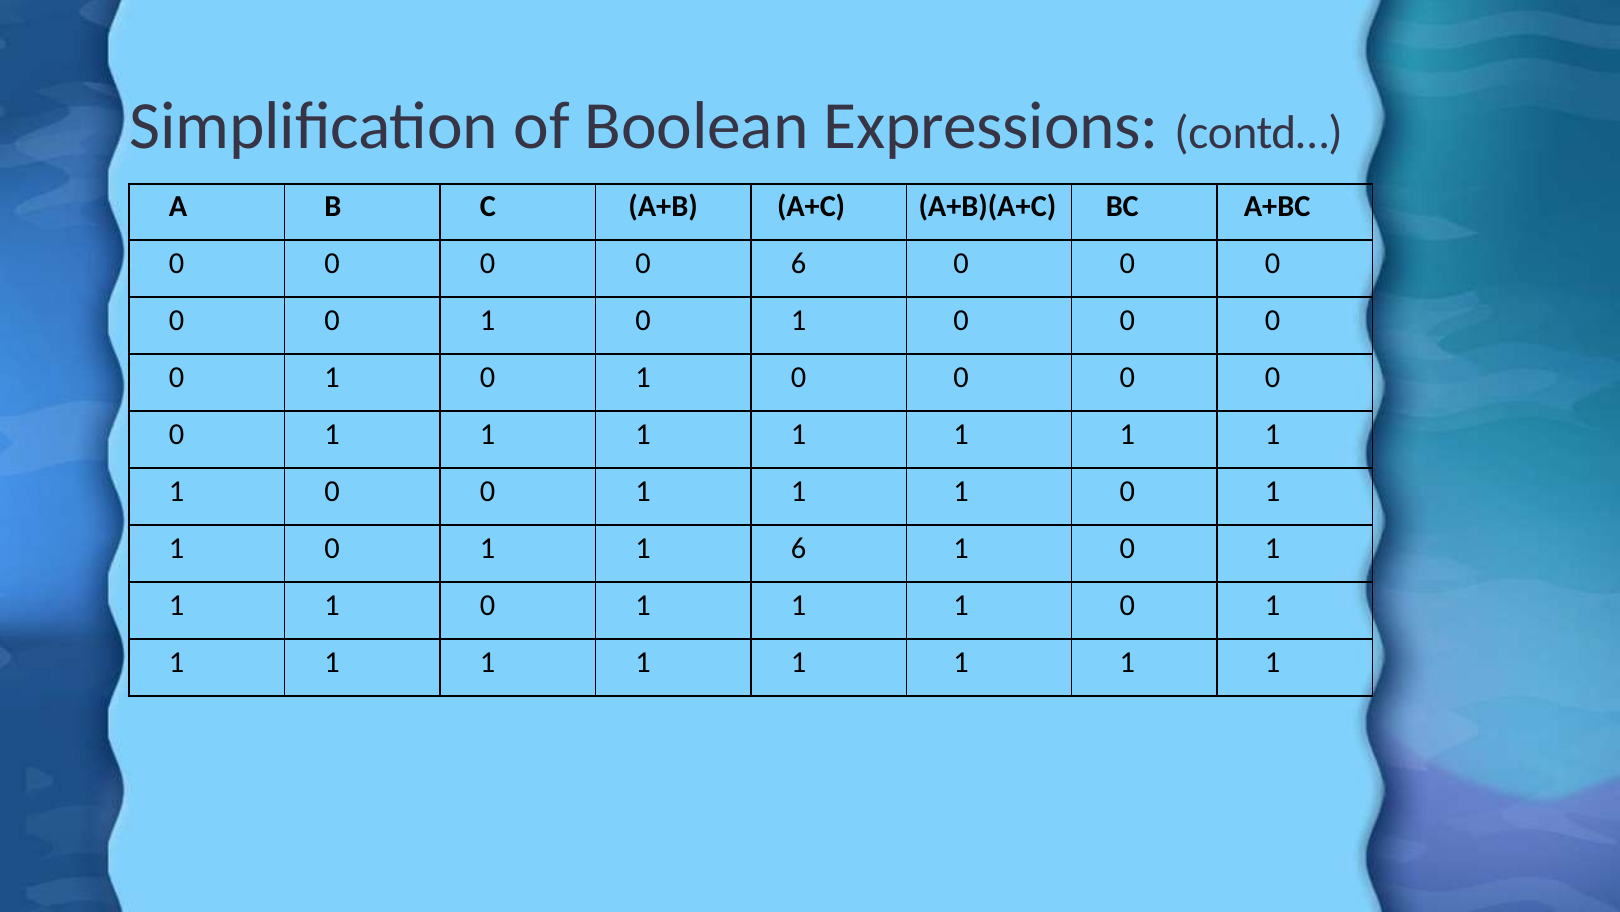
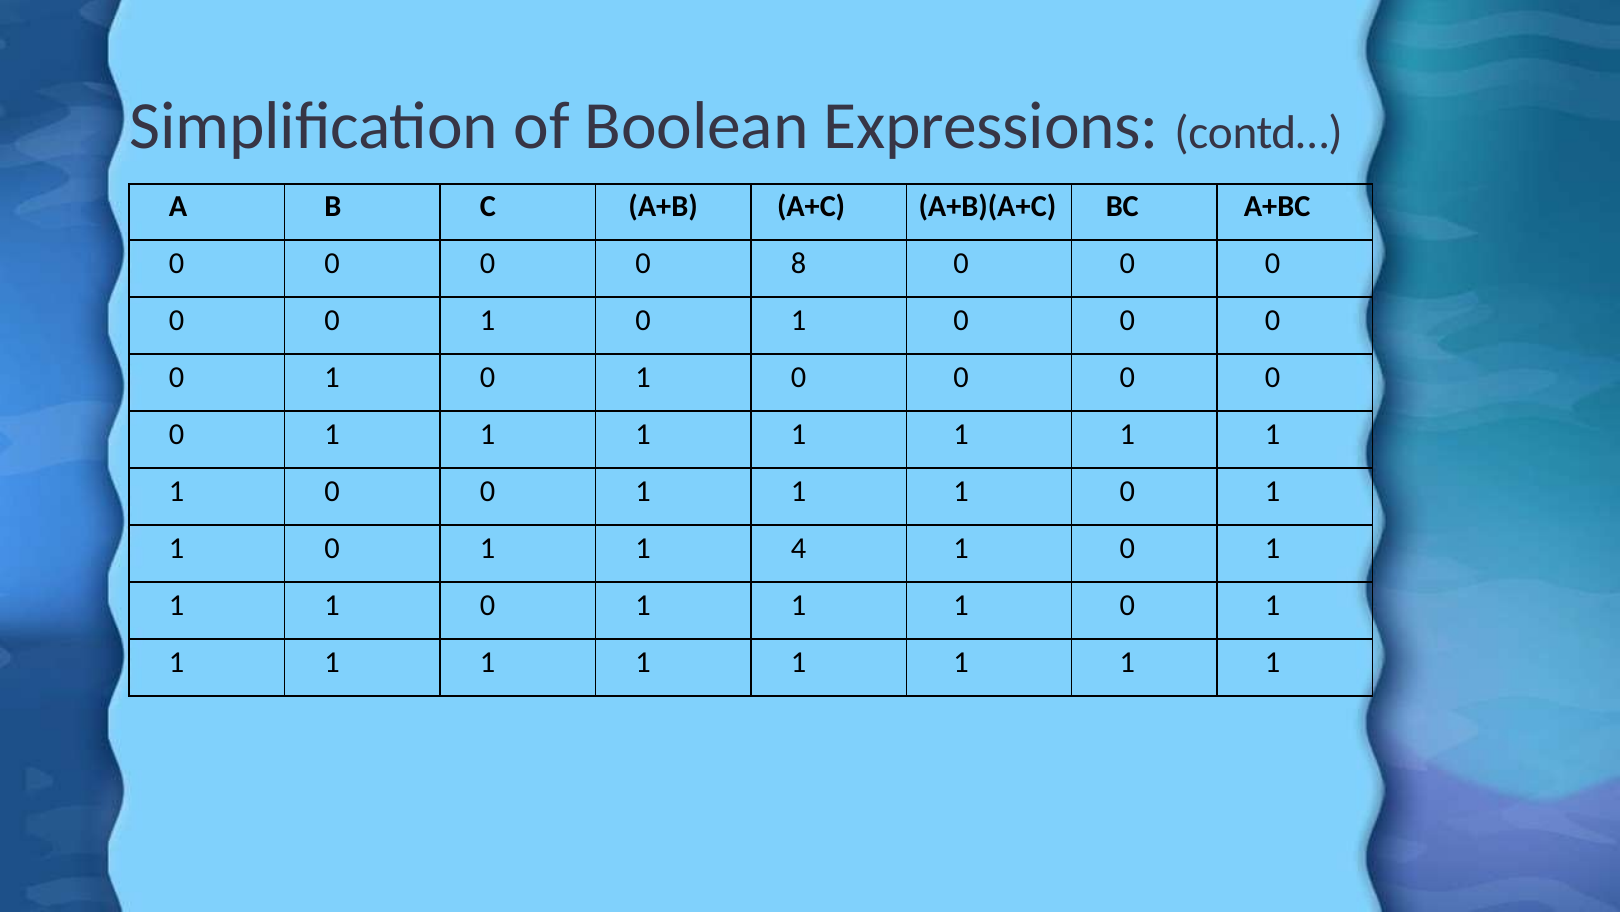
0 6: 6 -> 8
1 6: 6 -> 4
